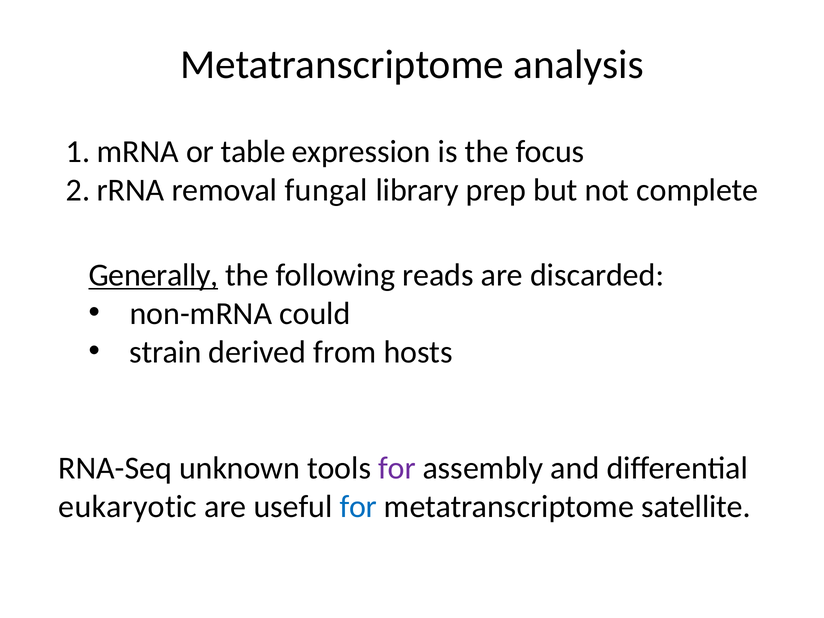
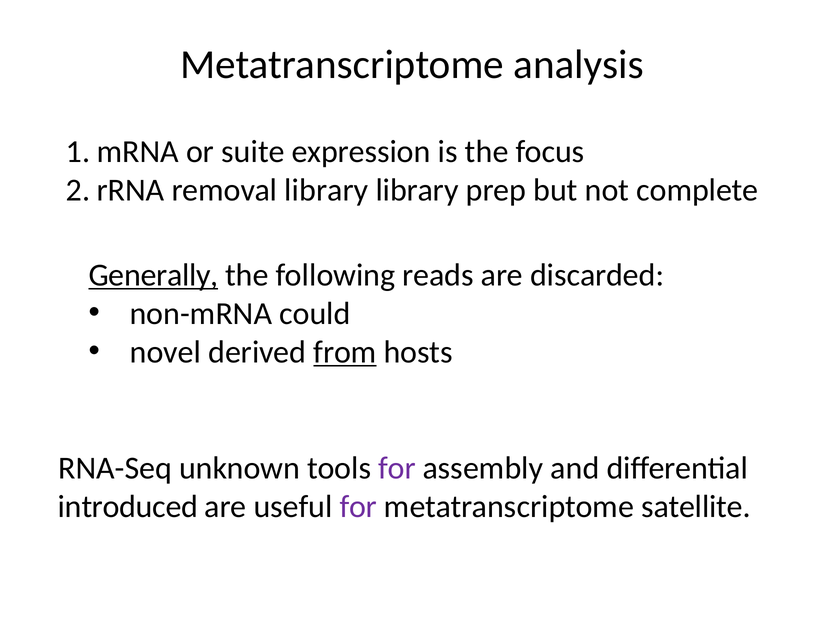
table: table -> suite
removal fungal: fungal -> library
strain: strain -> novel
from underline: none -> present
eukaryotic: eukaryotic -> introduced
for at (358, 506) colour: blue -> purple
